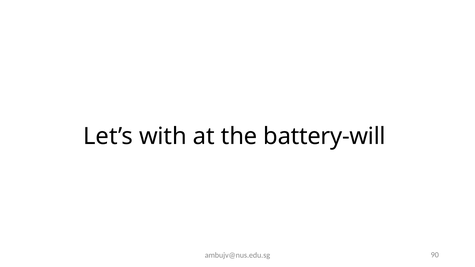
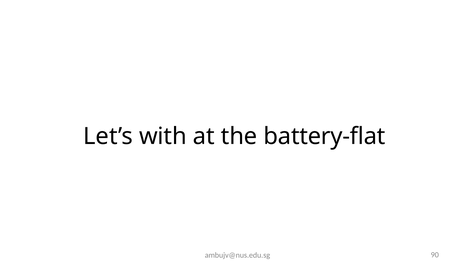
battery-will: battery-will -> battery-flat
